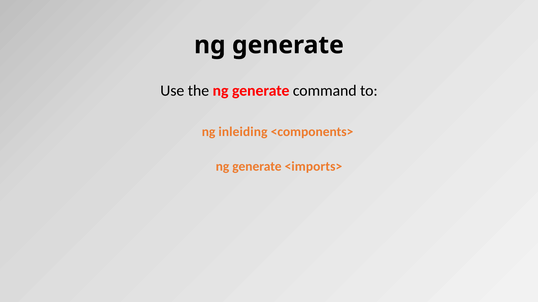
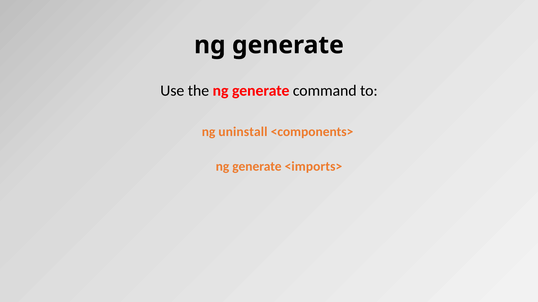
inleiding: inleiding -> uninstall
